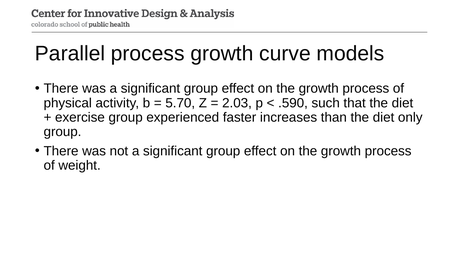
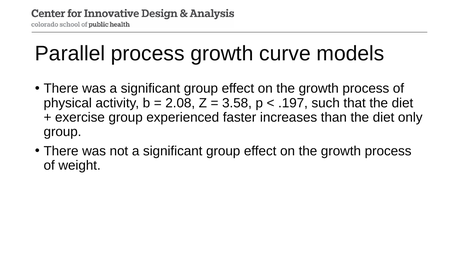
5.70: 5.70 -> 2.08
2.03: 2.03 -> 3.58
.590: .590 -> .197
